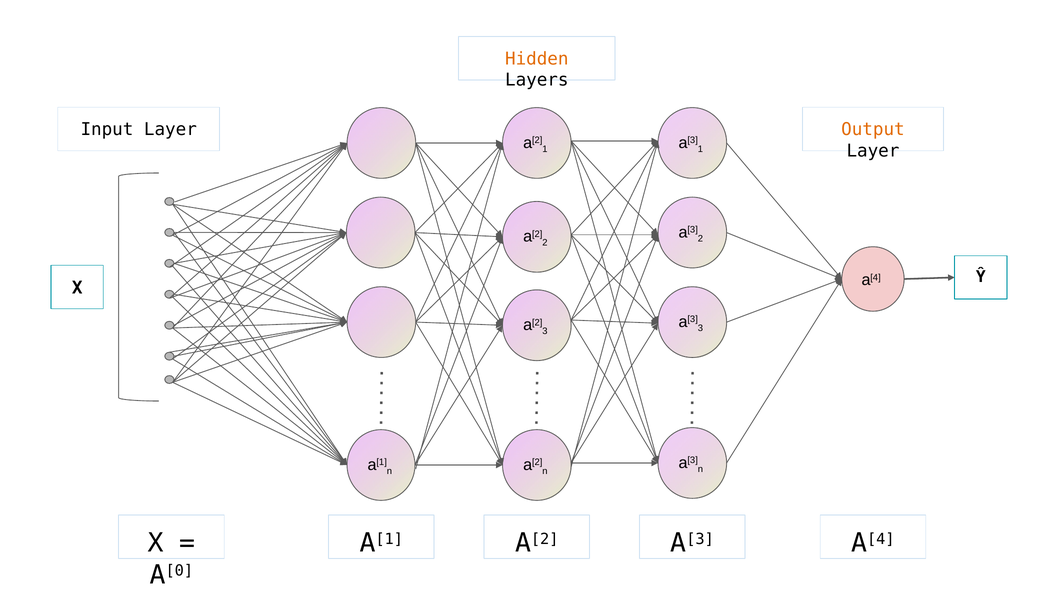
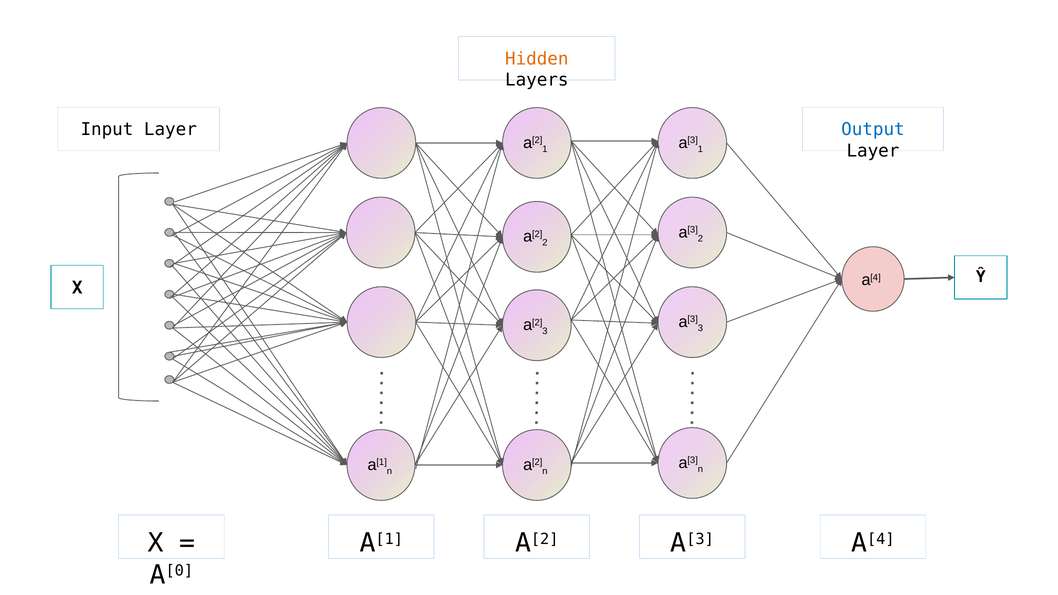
Output colour: orange -> blue
